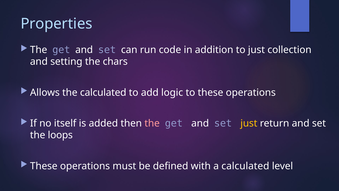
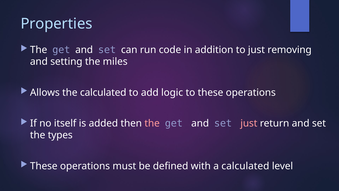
collection: collection -> removing
chars: chars -> miles
just at (249, 123) colour: yellow -> pink
loops: loops -> types
